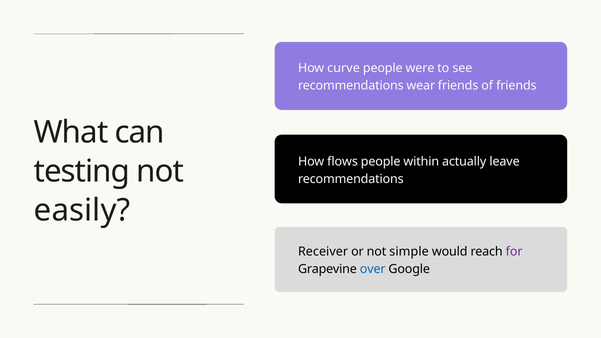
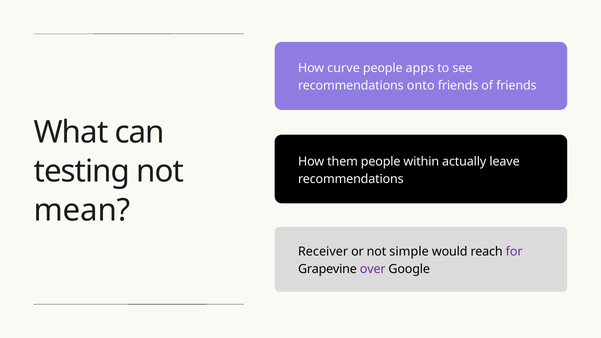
were: were -> apps
wear: wear -> onto
flows: flows -> them
easily: easily -> mean
over colour: blue -> purple
